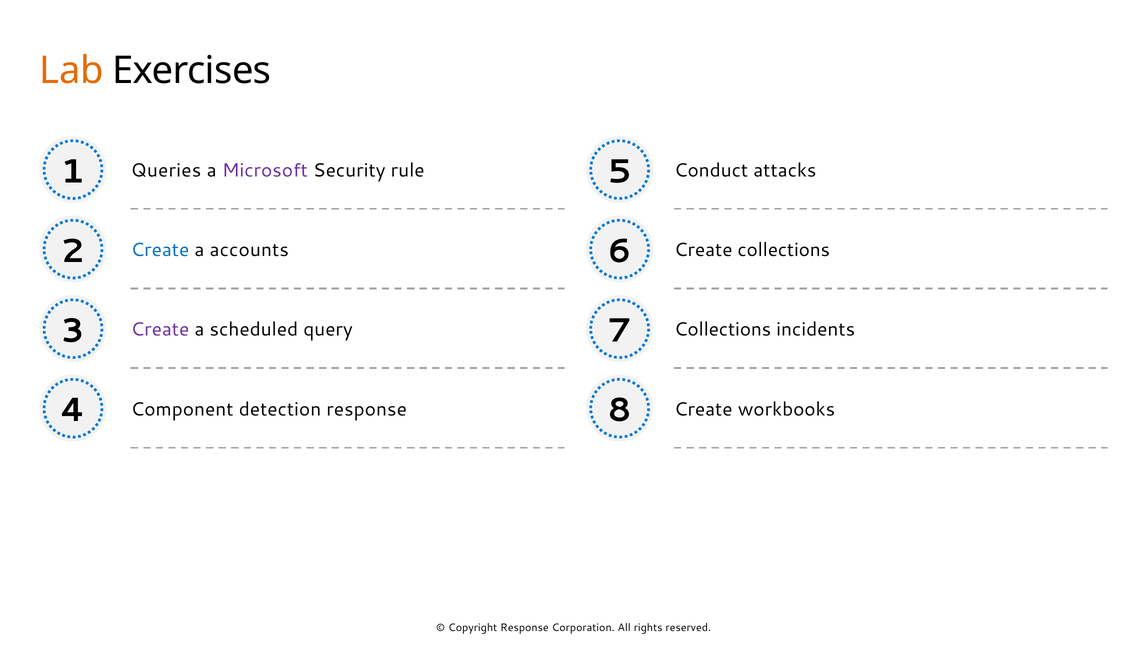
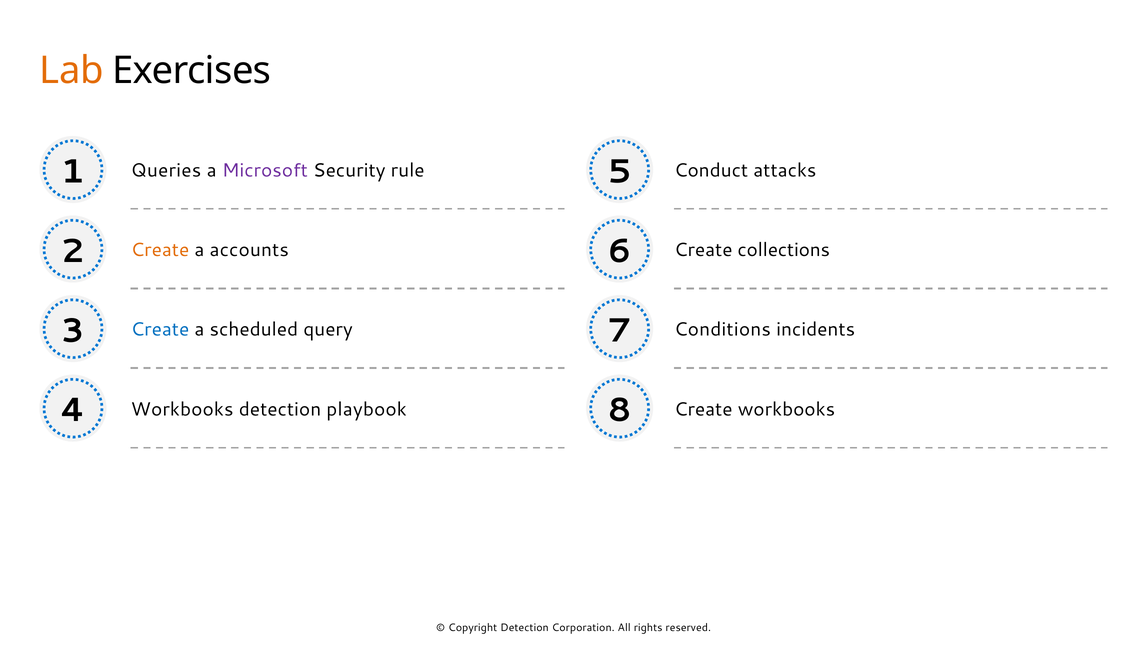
Create at (160, 250) colour: blue -> orange
Create at (160, 330) colour: purple -> blue
7 Collections: Collections -> Conditions
4 Component: Component -> Workbooks
detection response: response -> playbook
Response at (525, 628): Response -> Detection
